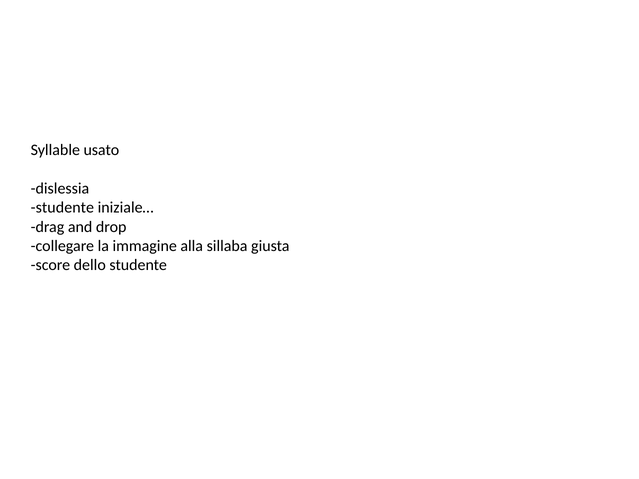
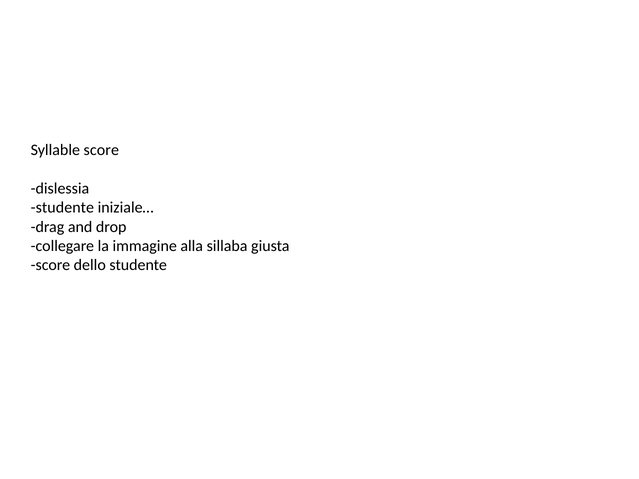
Syllable usato: usato -> score
